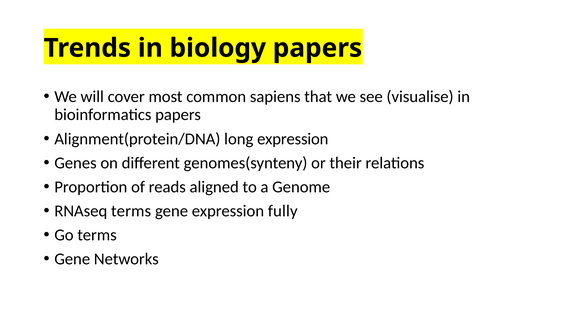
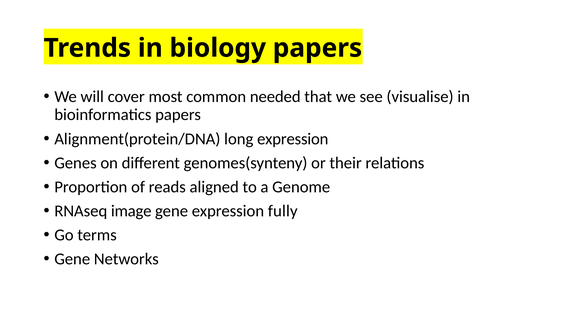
sapiens: sapiens -> needed
RNAseq terms: terms -> image
